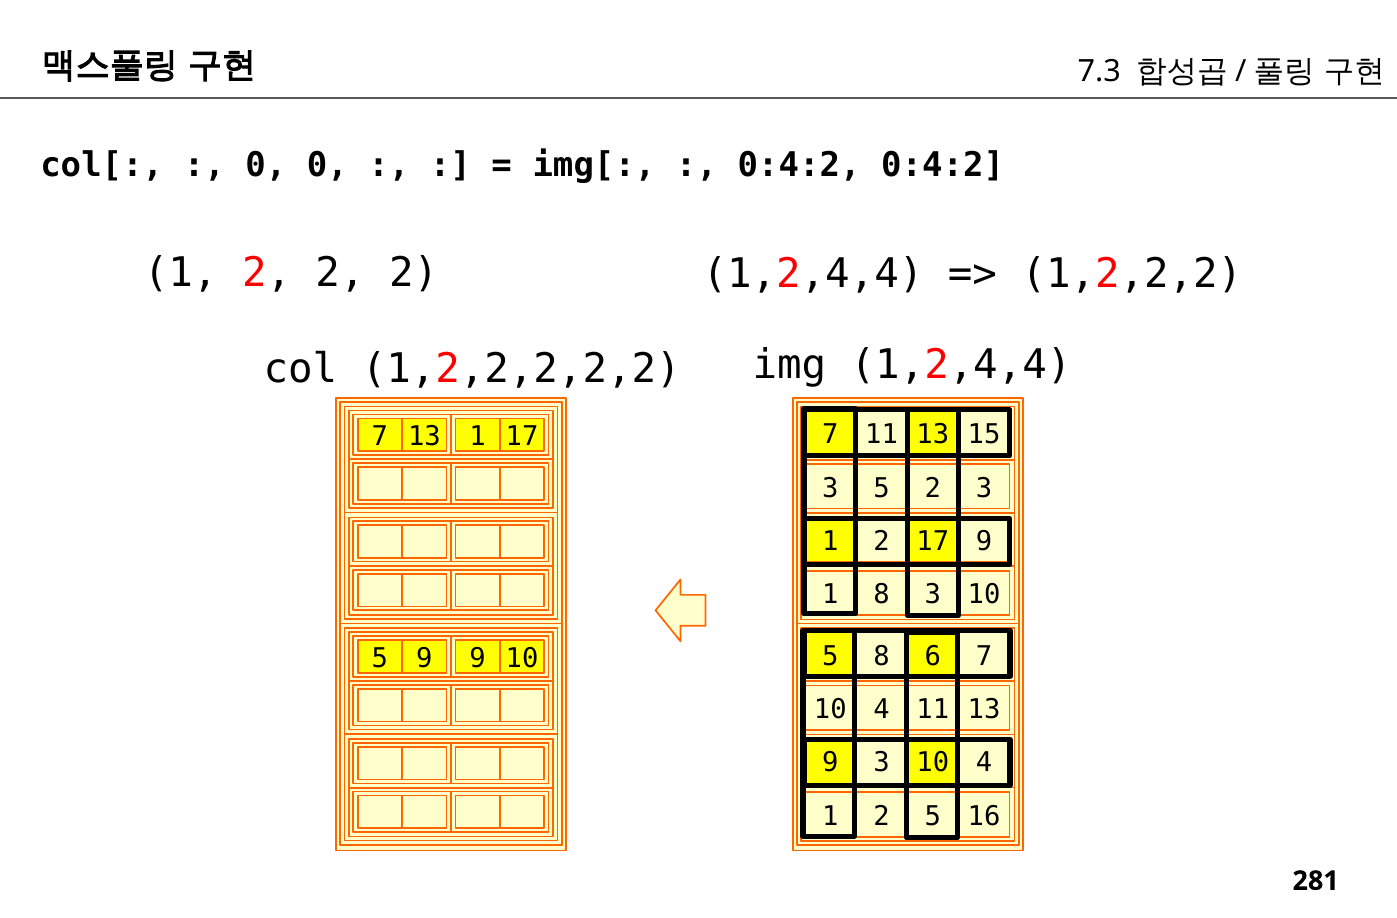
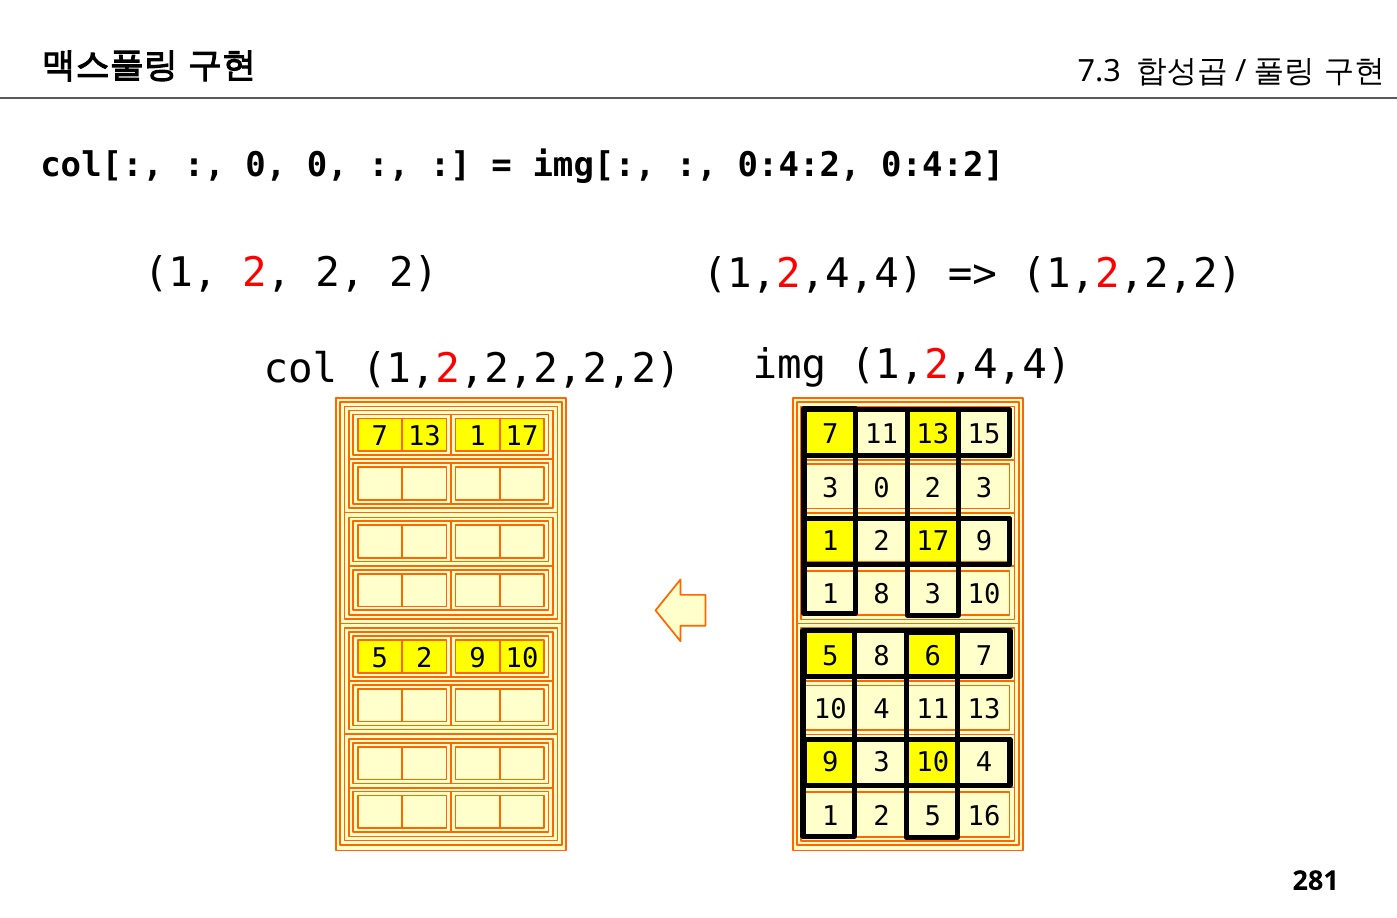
3 5: 5 -> 0
5 9: 9 -> 2
